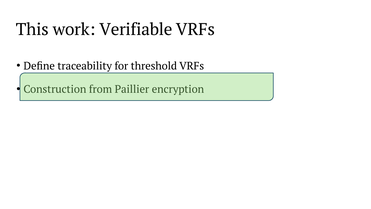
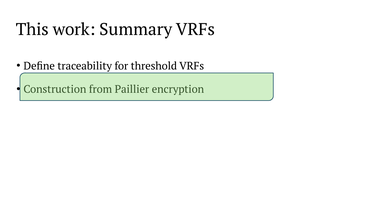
Verifiable: Verifiable -> Summary
